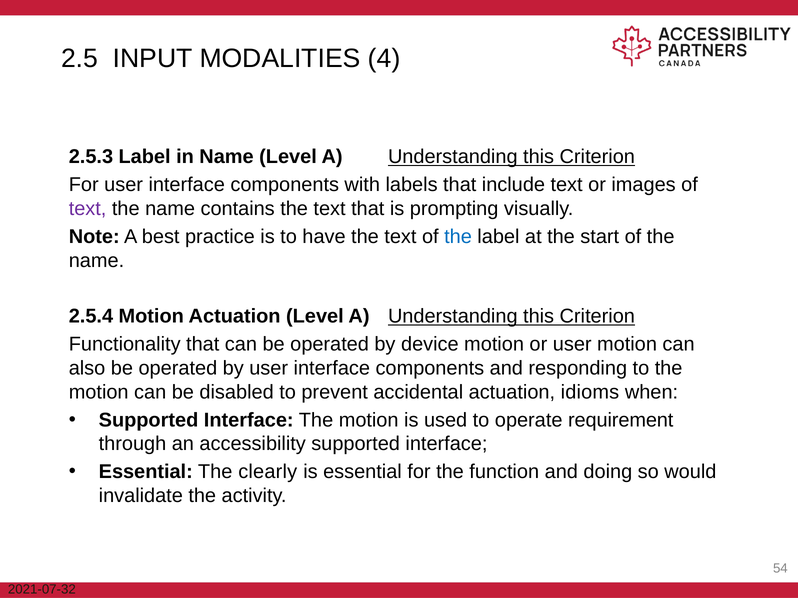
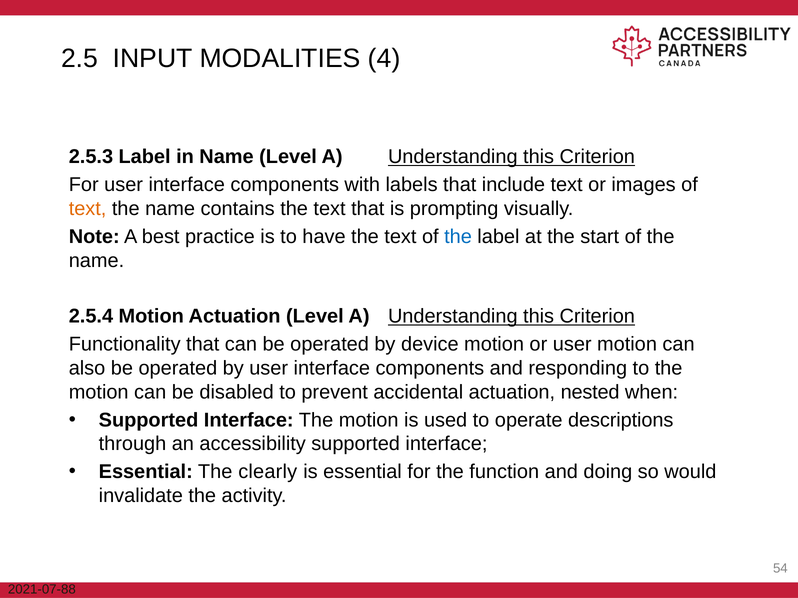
text at (88, 209) colour: purple -> orange
idioms: idioms -> nested
requirement: requirement -> descriptions
2021-07-32: 2021-07-32 -> 2021-07-88
